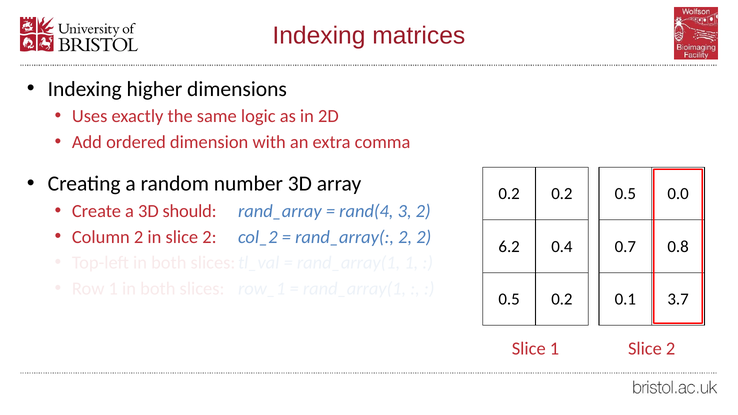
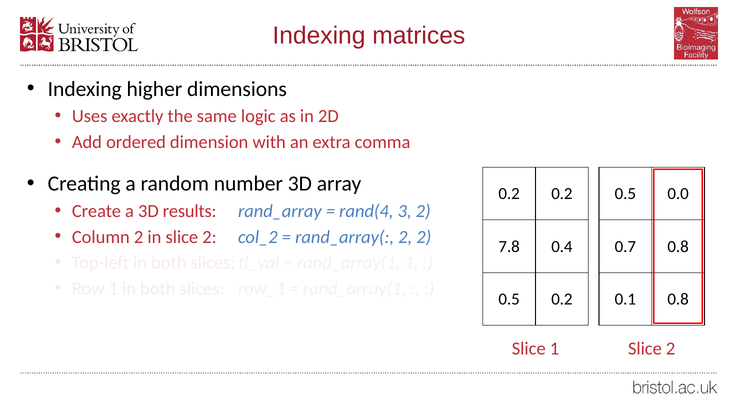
should: should -> results
6.2: 6.2 -> 7.8
0.1 3.7: 3.7 -> 0.8
